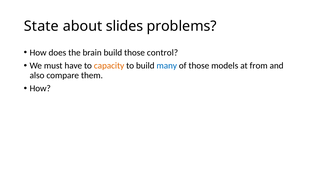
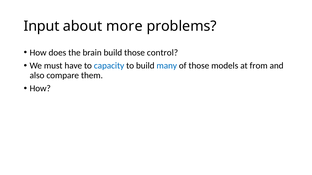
State: State -> Input
slides: slides -> more
capacity colour: orange -> blue
